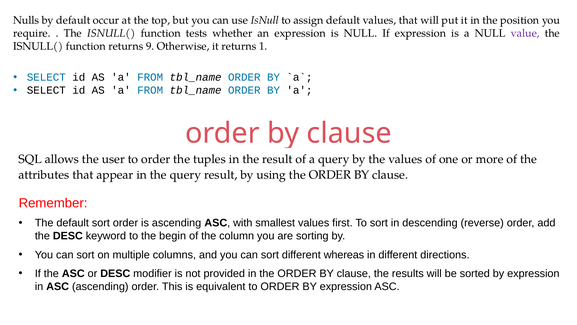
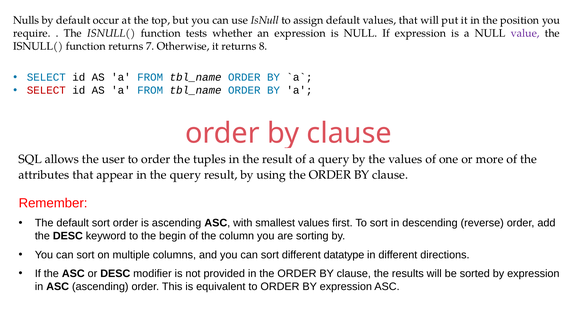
9: 9 -> 7
1: 1 -> 8
SELECT at (46, 90) colour: black -> red
whereas: whereas -> datatype
